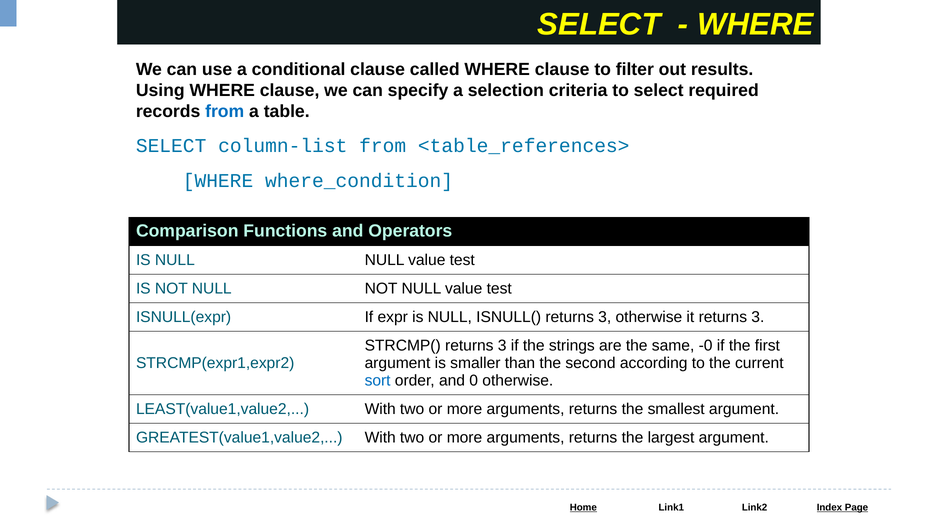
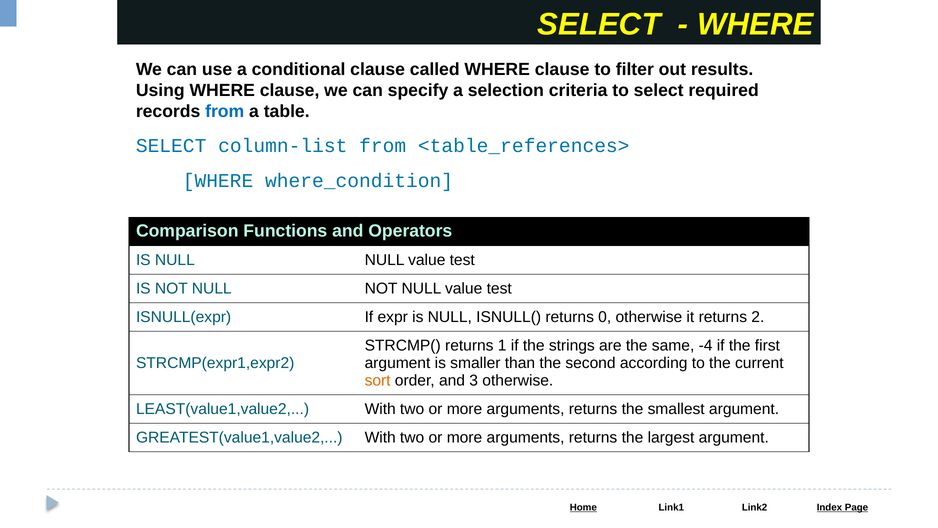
ISNULL( returns 3: 3 -> 0
it returns 3: 3 -> 2
STRCMP( returns 3: 3 -> 1
-0: -0 -> -4
sort colour: blue -> orange
0: 0 -> 3
